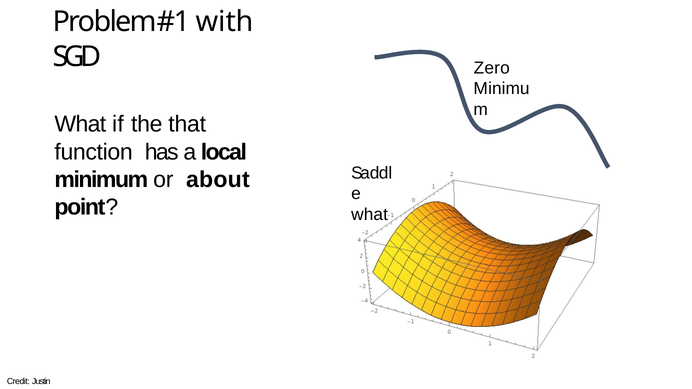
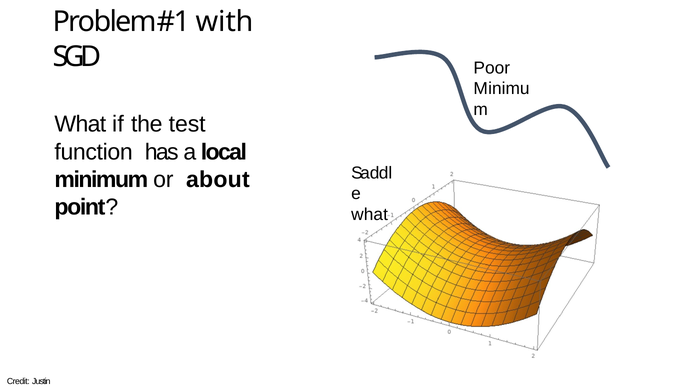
Zero: Zero -> Poor
that: that -> test
